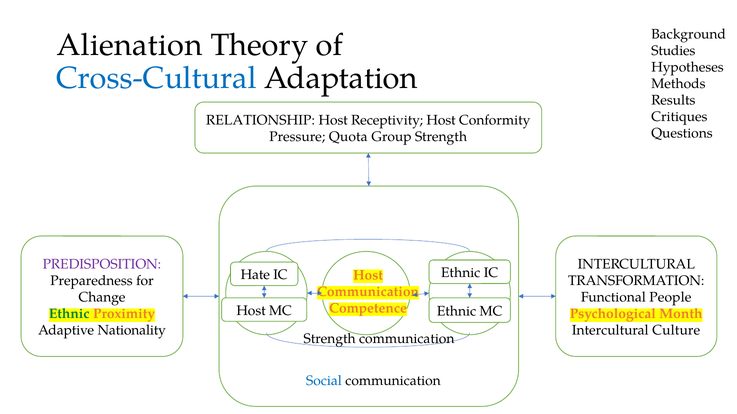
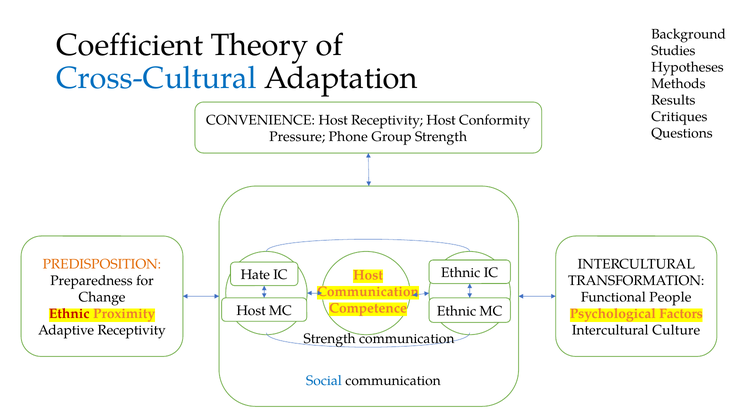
Alienation: Alienation -> Coefficient
RELATIONSHIP: RELATIONSHIP -> CONVENIENCE
Quota: Quota -> Phone
PREDISPOSITION colour: purple -> orange
Ethnic at (69, 314) colour: green -> red
Month: Month -> Factors
Adaptive Nationality: Nationality -> Receptivity
